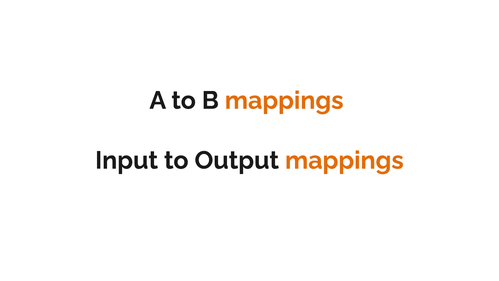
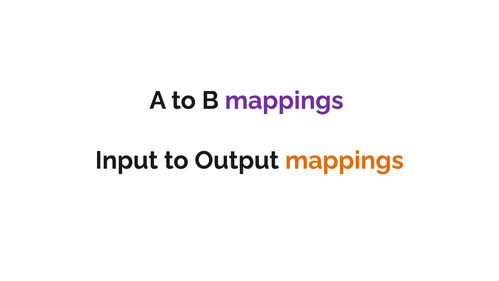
mappings at (284, 100) colour: orange -> purple
